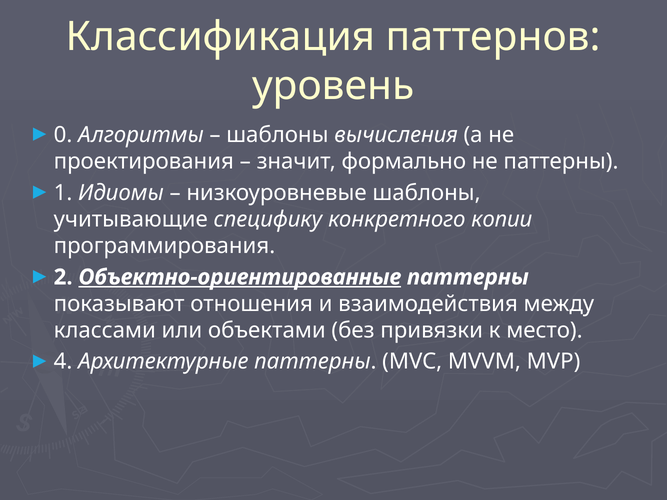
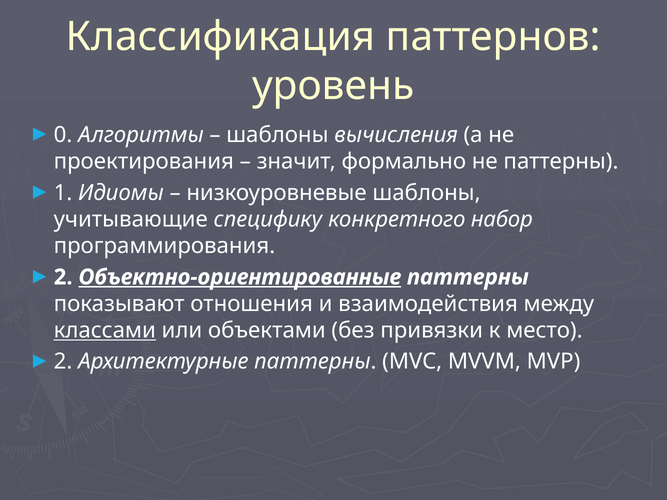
копии: копии -> набор
классами underline: none -> present
4 at (63, 362): 4 -> 2
